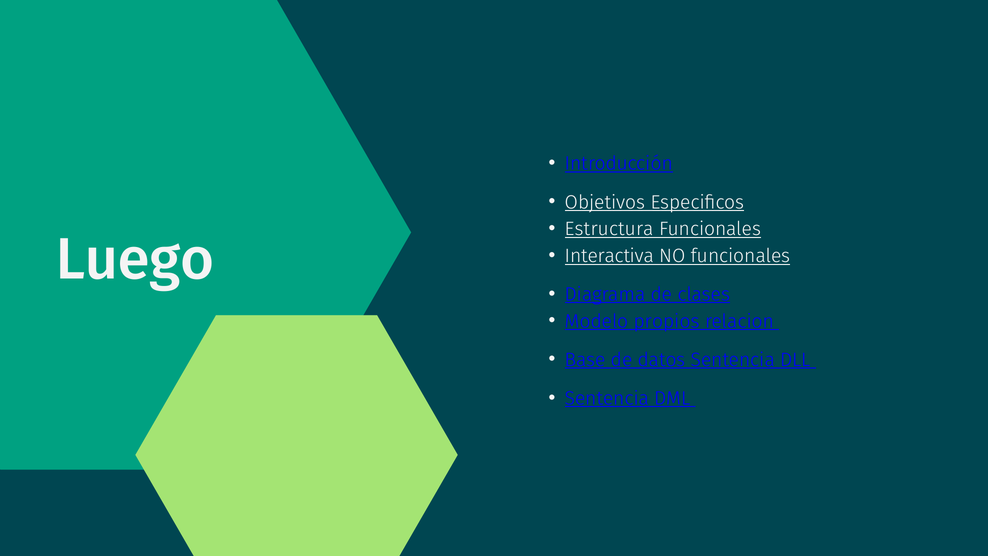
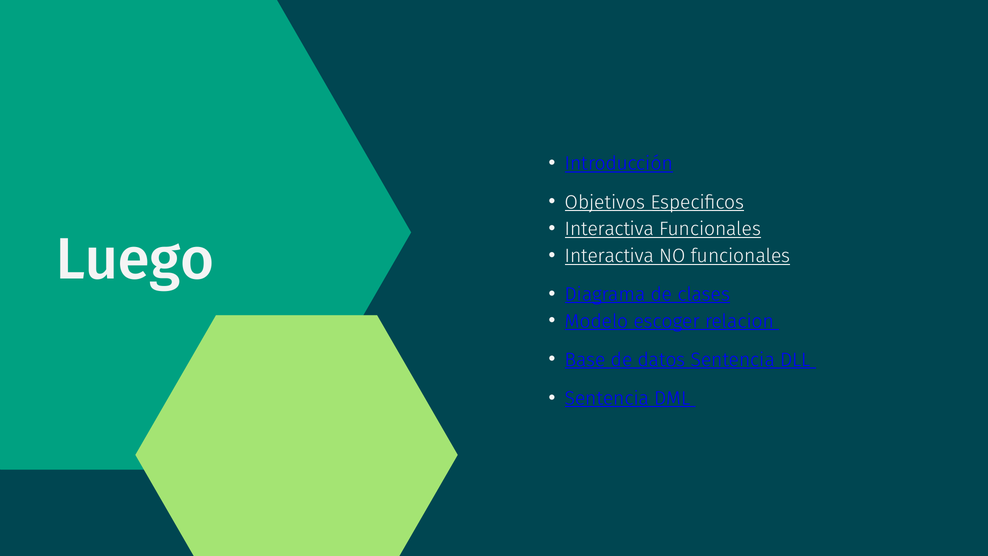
Estructura at (609, 229): Estructura -> Interactiva
propios: propios -> escoger
